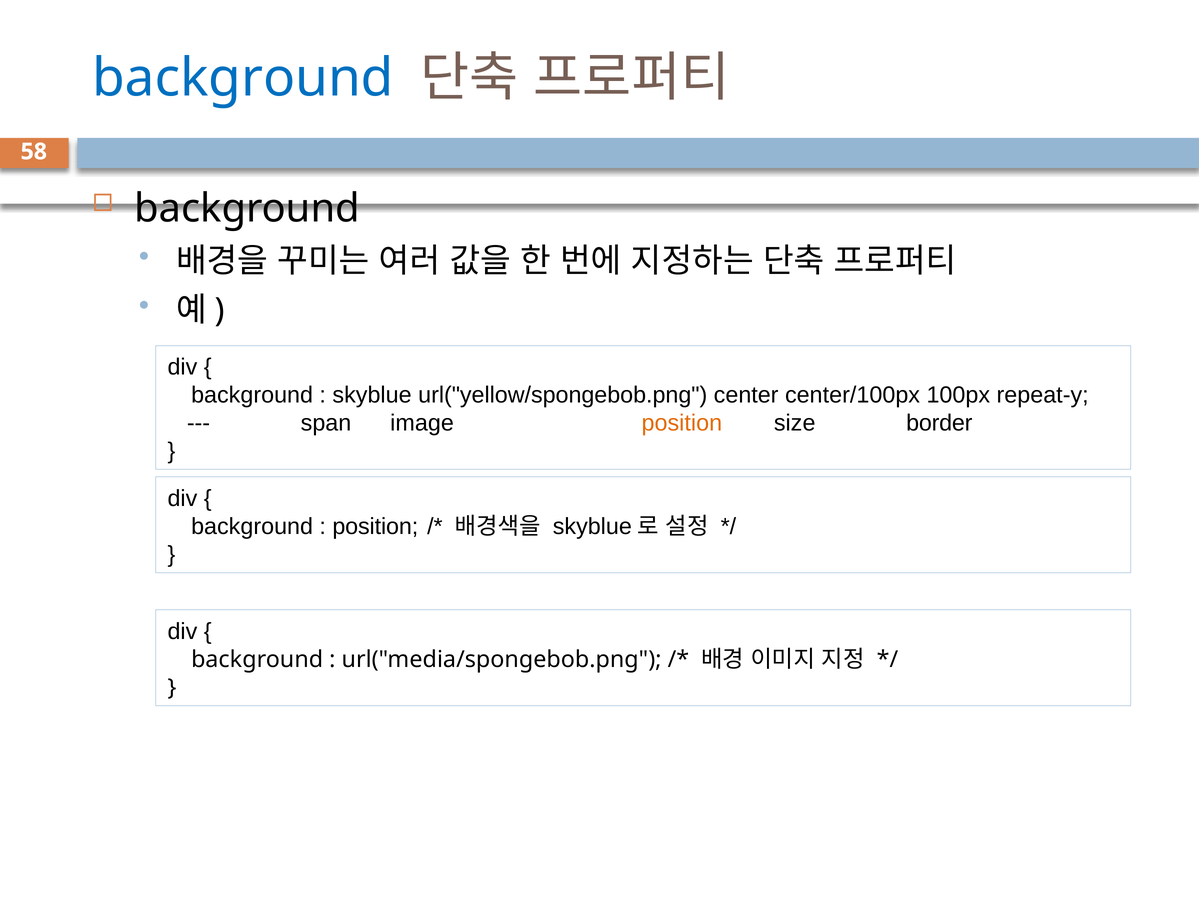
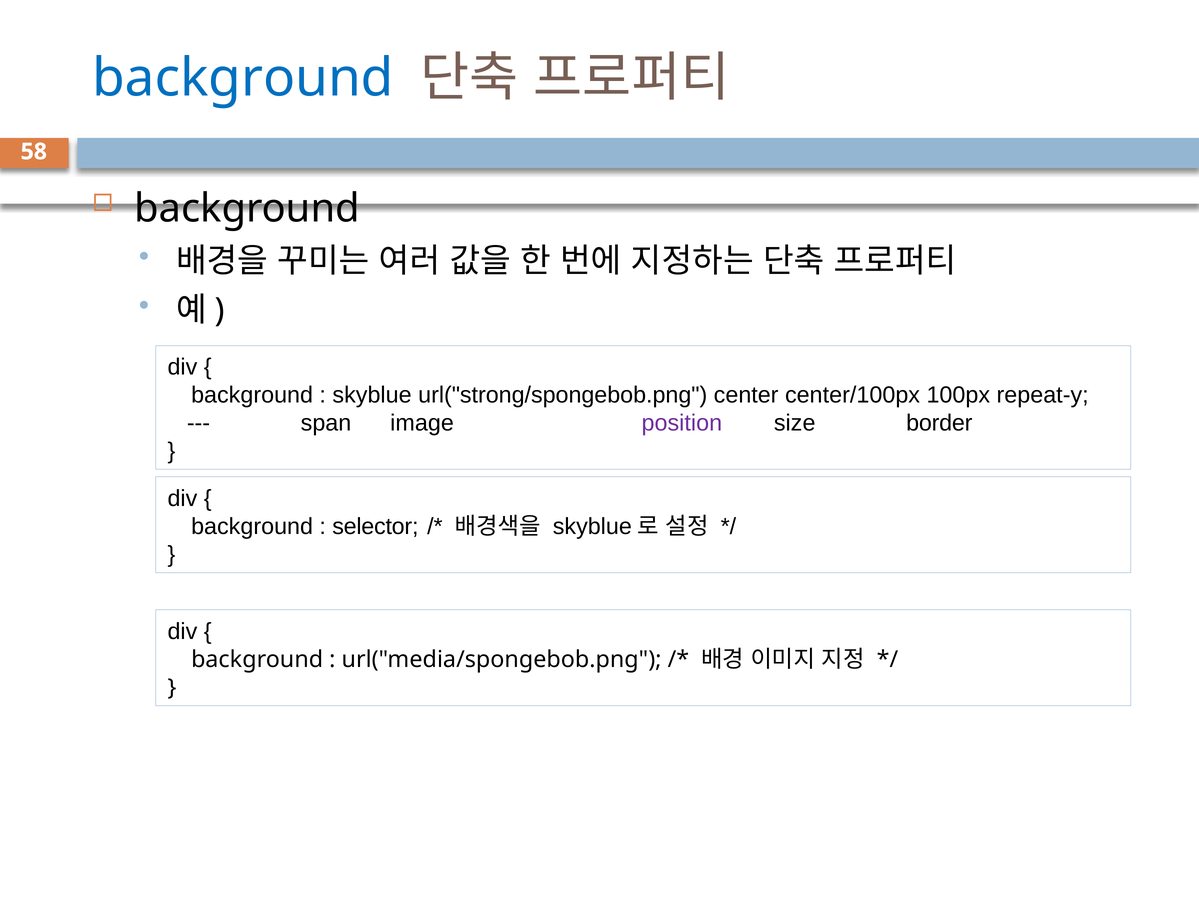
url("yellow/spongebob.png: url("yellow/spongebob.png -> url("strong/spongebob.png
position at (682, 423) colour: orange -> purple
position at (375, 527): position -> selector
